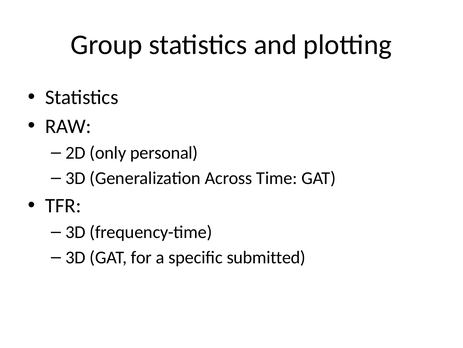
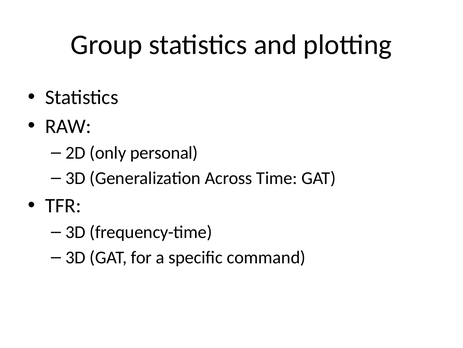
submitted: submitted -> command
